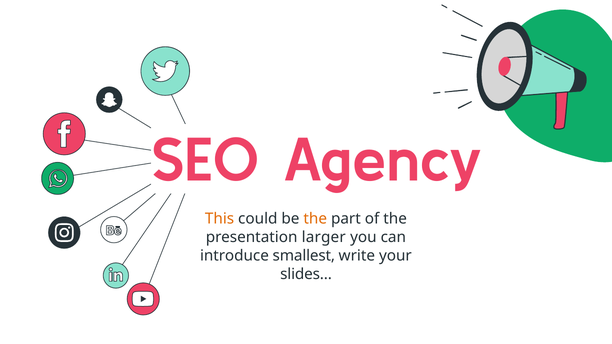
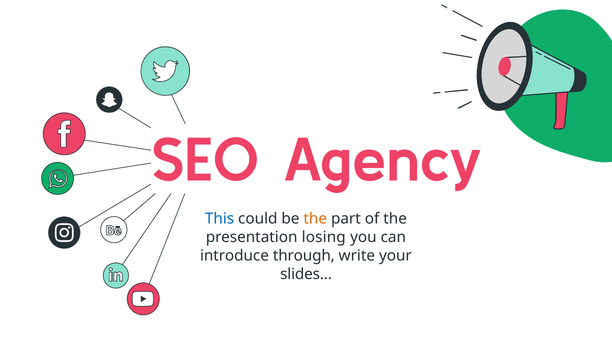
This colour: orange -> blue
larger: larger -> losing
smallest: smallest -> through
